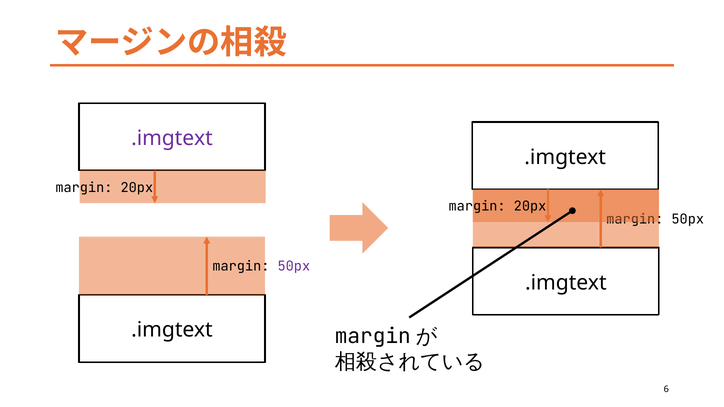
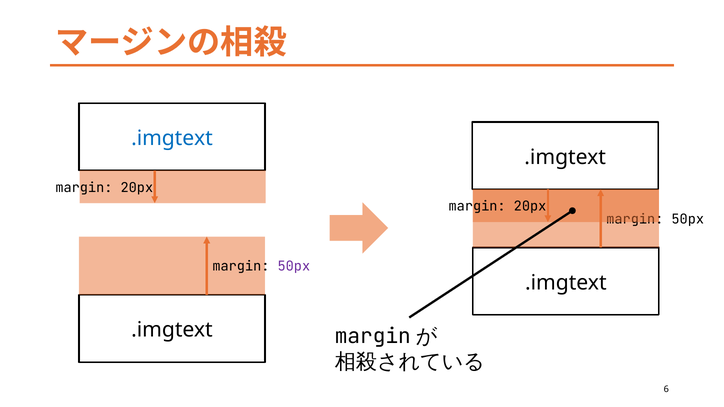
.imgtext at (172, 138) colour: purple -> blue
